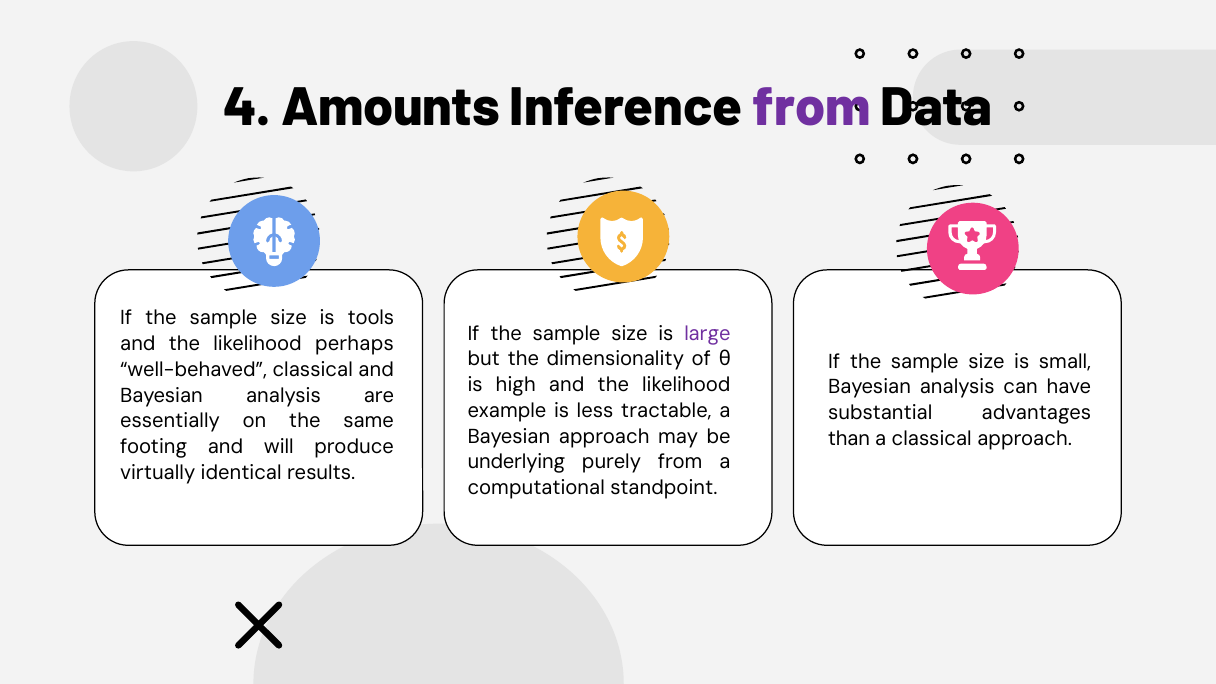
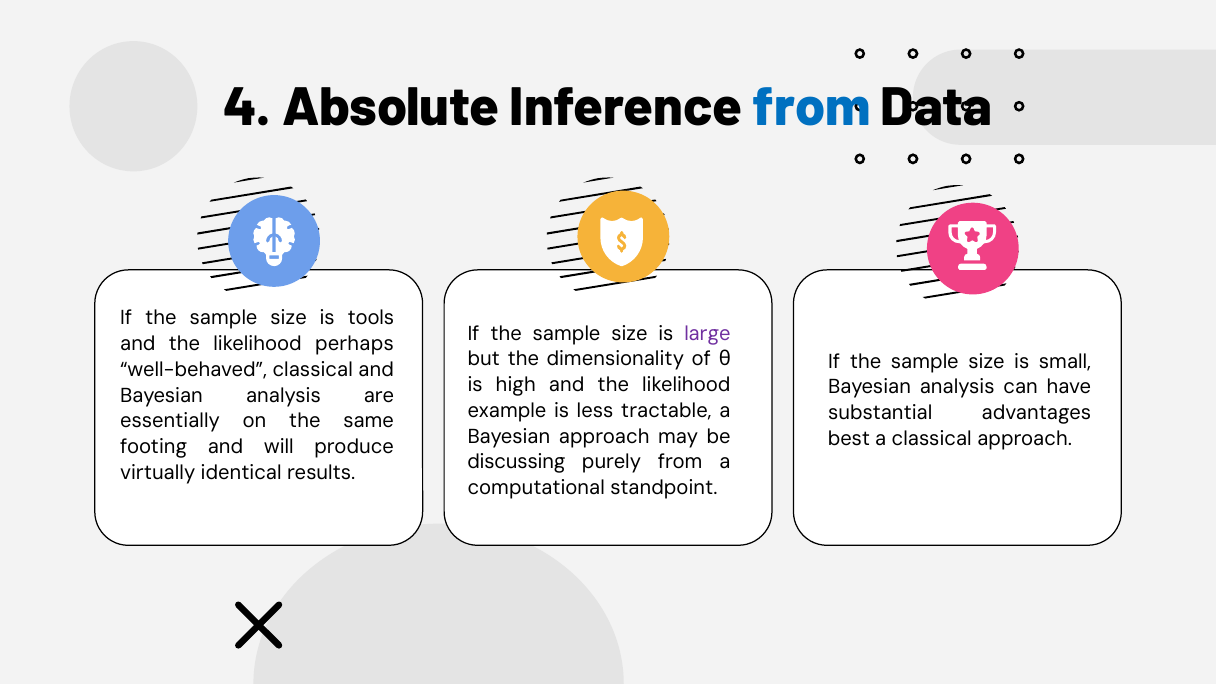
Amounts: Amounts -> Absolute
from at (812, 108) colour: purple -> blue
than: than -> best
underlying: underlying -> discussing
